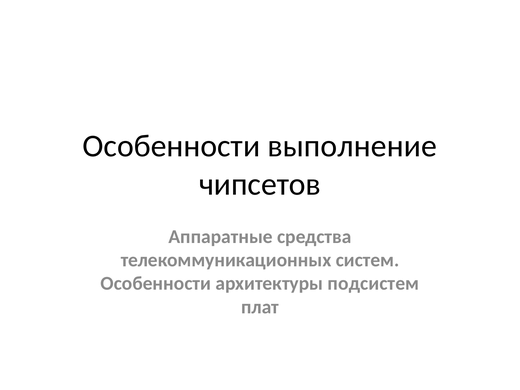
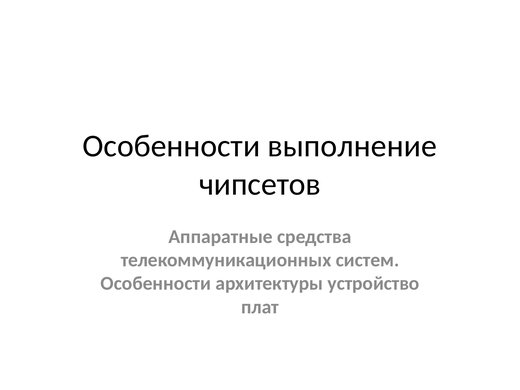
подсистем: подсистем -> устройство
